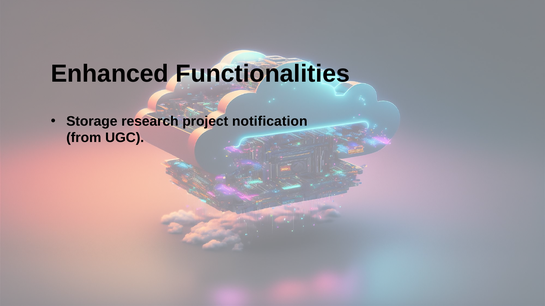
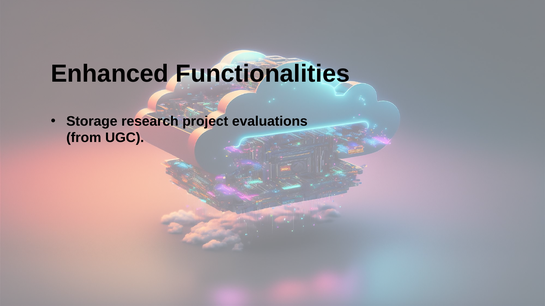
notification: notification -> evaluations
